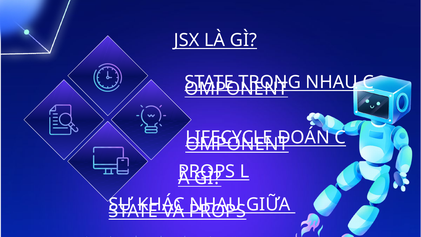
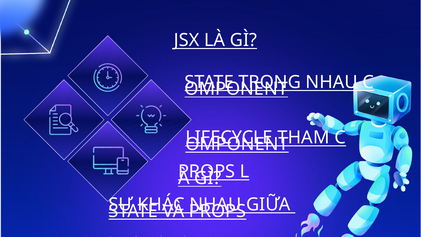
ĐOÁN: ĐOÁN -> THAM
